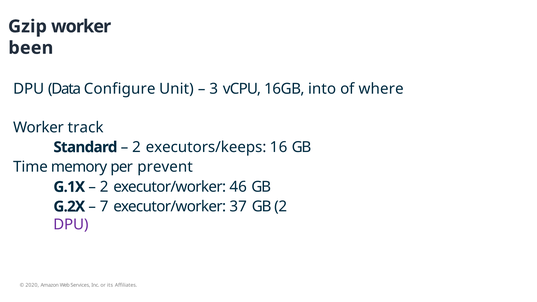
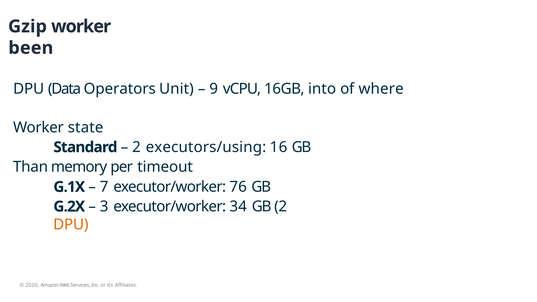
Configure: Configure -> Operators
3: 3 -> 9
track: track -> state
executors/keeps: executors/keeps -> executors/using
Time: Time -> Than
prevent: prevent -> timeout
2 at (104, 187): 2 -> 7
46: 46 -> 76
7: 7 -> 3
37: 37 -> 34
DPU at (71, 225) colour: purple -> orange
